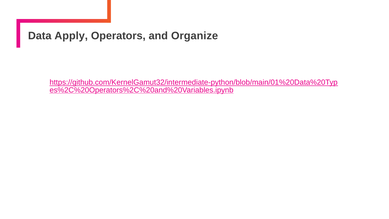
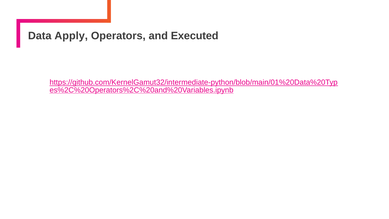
Organize: Organize -> Executed
